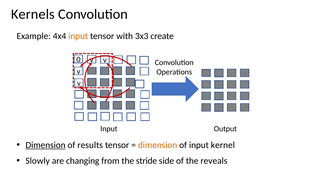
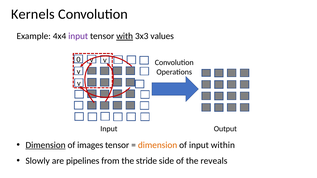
input at (78, 36) colour: orange -> purple
with underline: none -> present
create: create -> values
results: results -> images
kernel: kernel -> within
changing: changing -> pipelines
